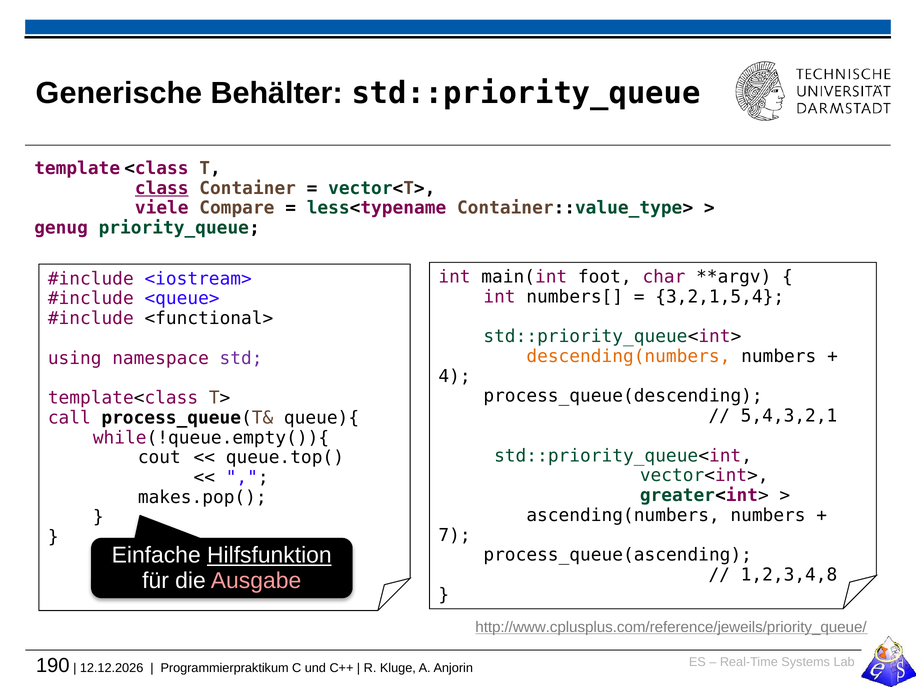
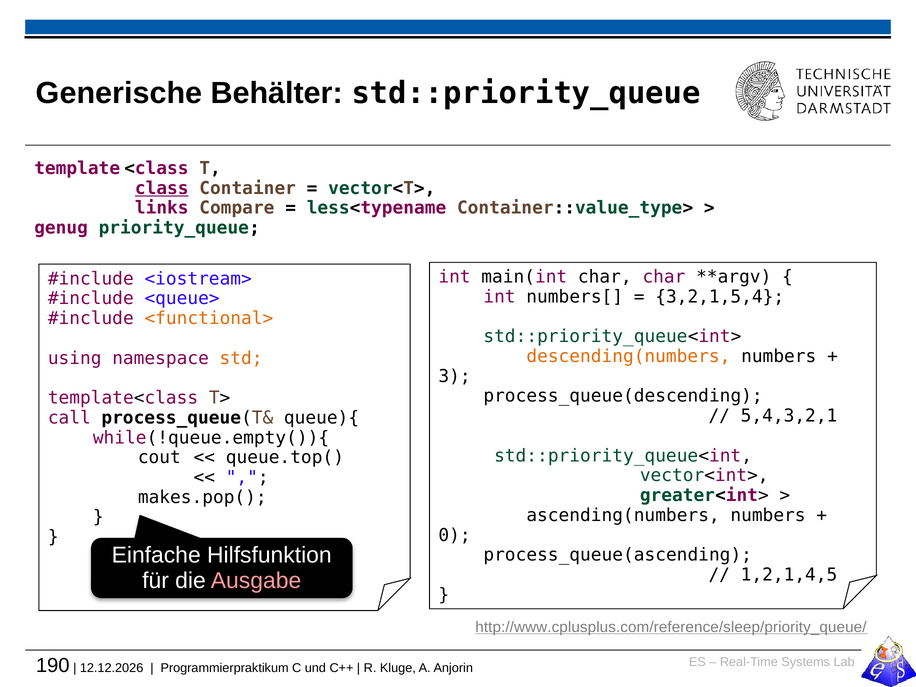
viele: viele -> links
main(int foot: foot -> char
<functional> colour: black -> orange
std colour: purple -> orange
4: 4 -> 3
7: 7 -> 0
Hilfsfunktion underline: present -> none
1,2,3,4,8: 1,2,3,4,8 -> 1,2,1,4,5
http://www.cplusplus.com/reference/jeweils/priority_queue/: http://www.cplusplus.com/reference/jeweils/priority_queue/ -> http://www.cplusplus.com/reference/sleep/priority_queue/
